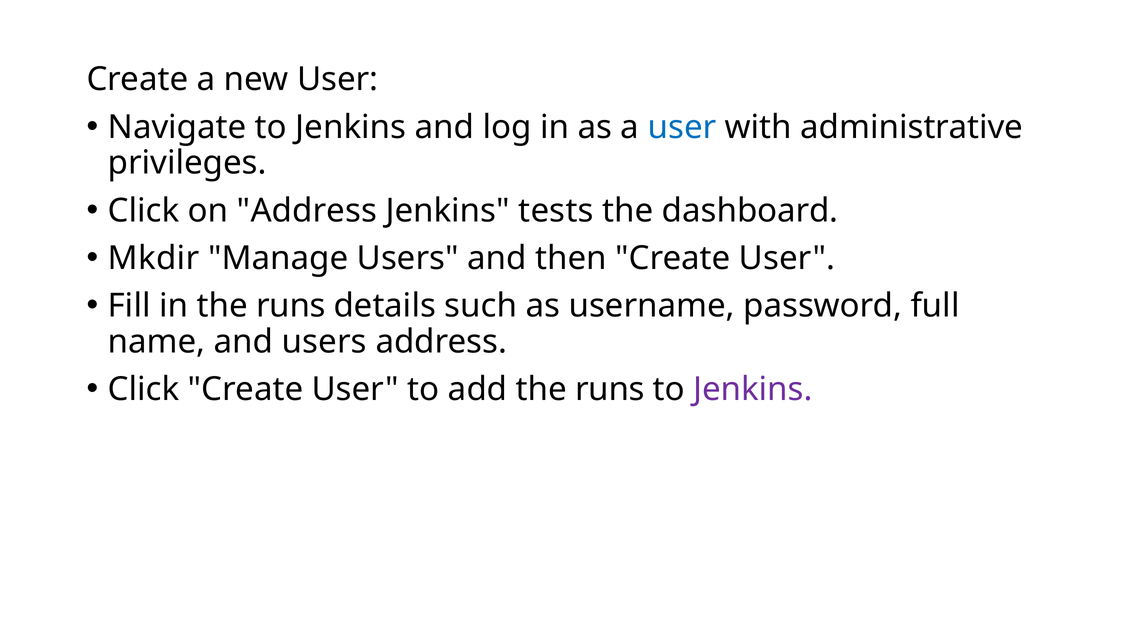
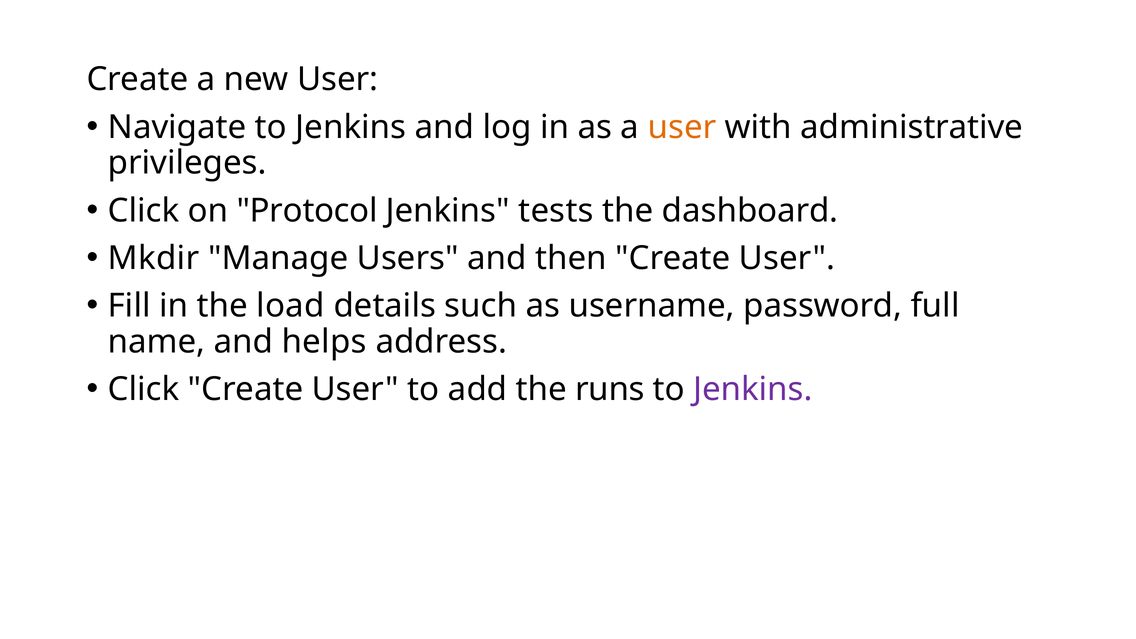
user at (682, 127) colour: blue -> orange
on Address: Address -> Protocol
in the runs: runs -> load
and users: users -> helps
